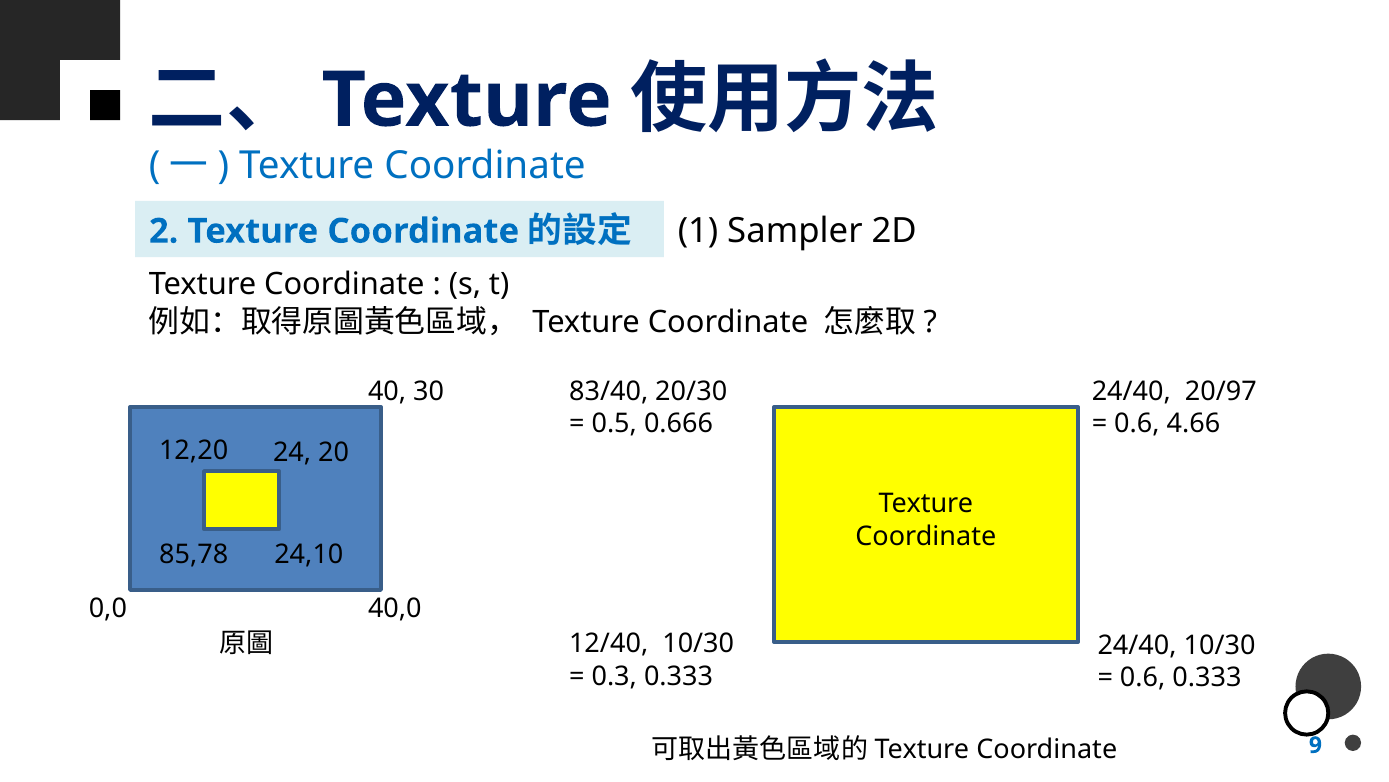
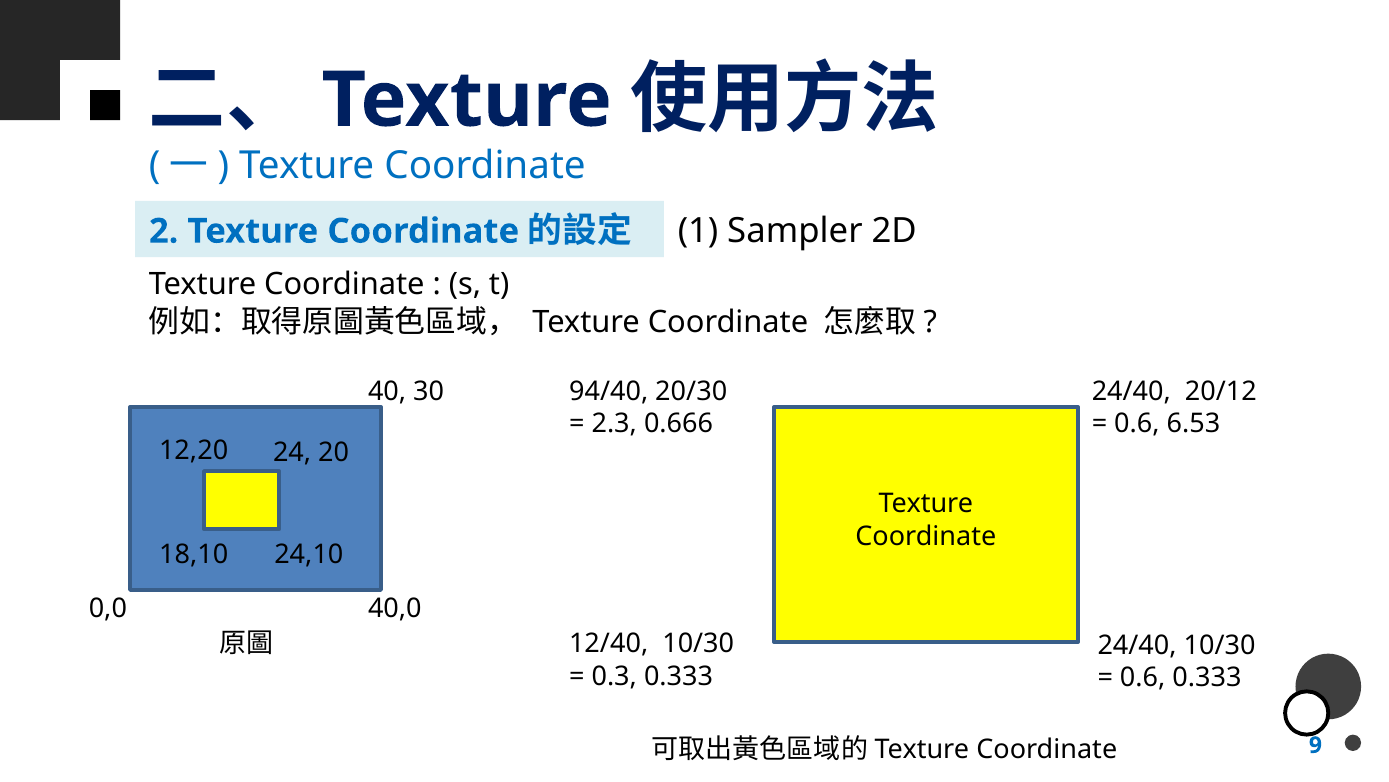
83/40: 83/40 -> 94/40
20/97: 20/97 -> 20/12
0.5: 0.5 -> 2.3
4.66: 4.66 -> 6.53
85,78: 85,78 -> 18,10
